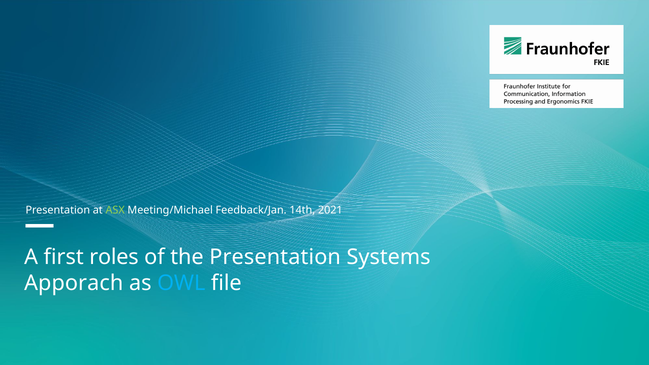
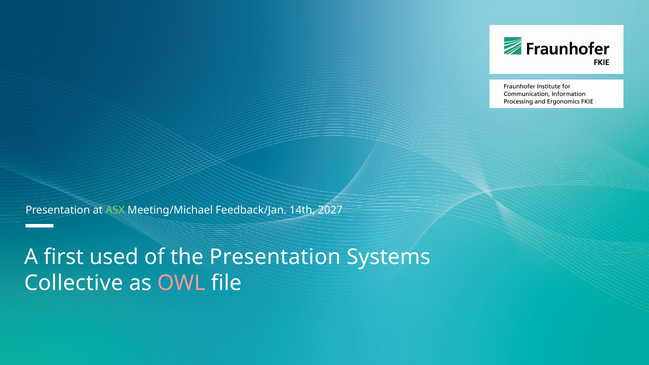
2021: 2021 -> 2027
roles: roles -> used
Apporach: Apporach -> Collective
OWL colour: light blue -> pink
